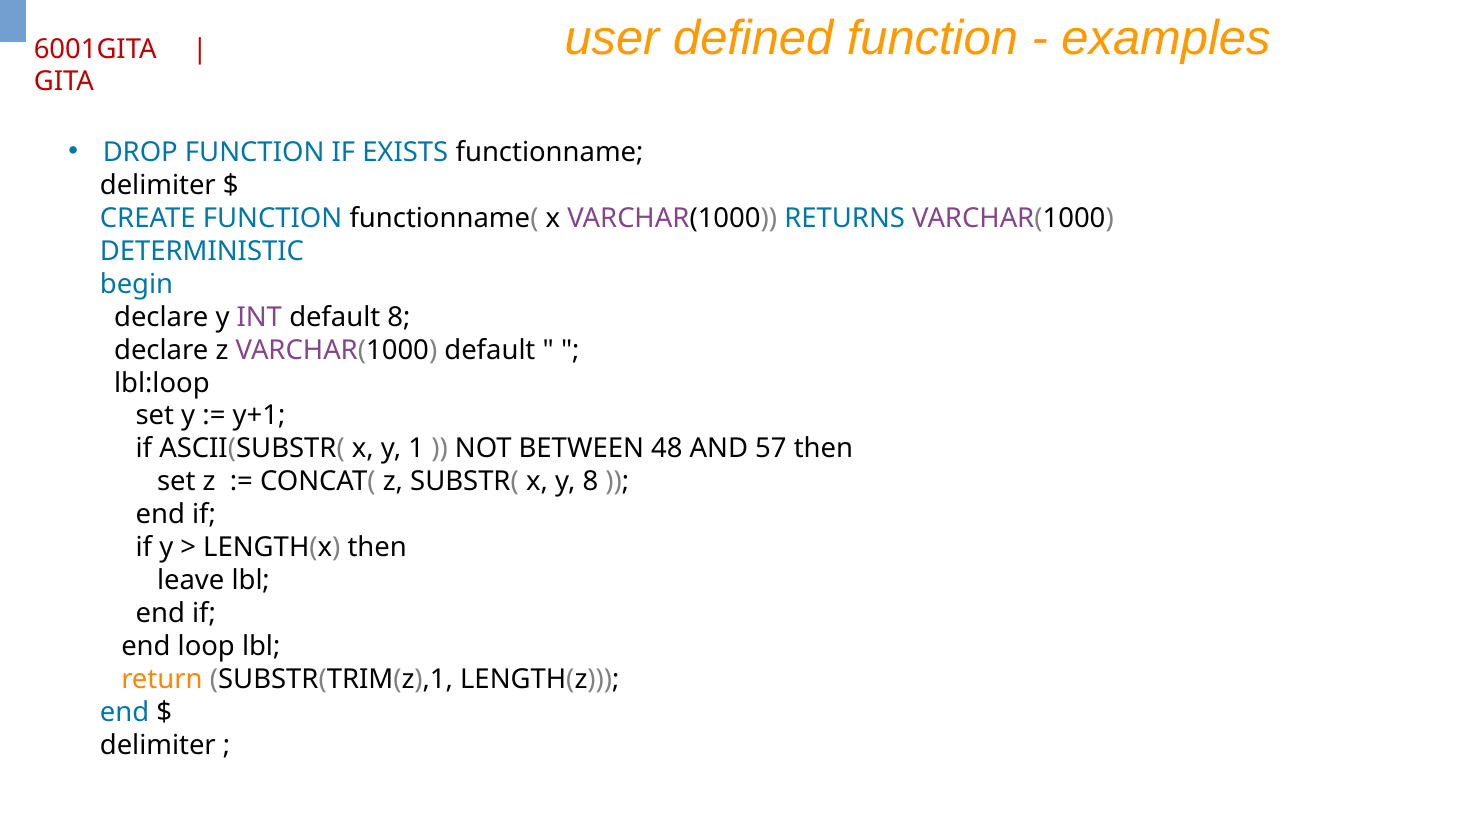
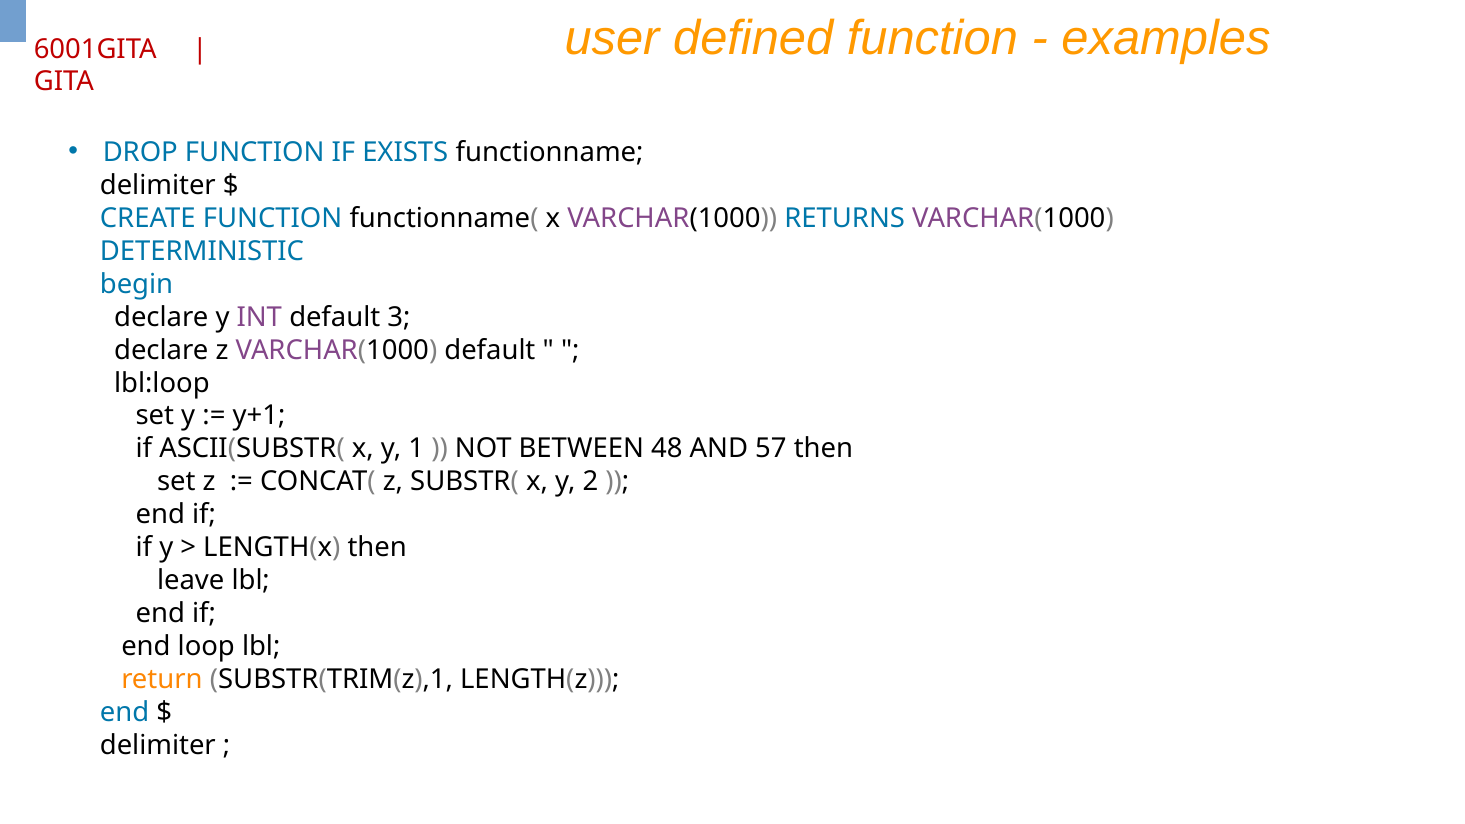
default 8: 8 -> 3
y 8: 8 -> 2
